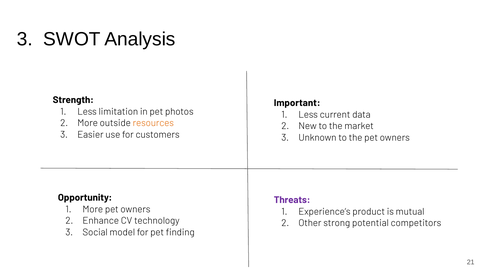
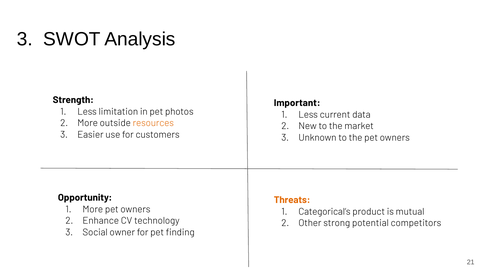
Threats colour: purple -> orange
Experience‘s: Experience‘s -> Categorical‘s
model: model -> owner
